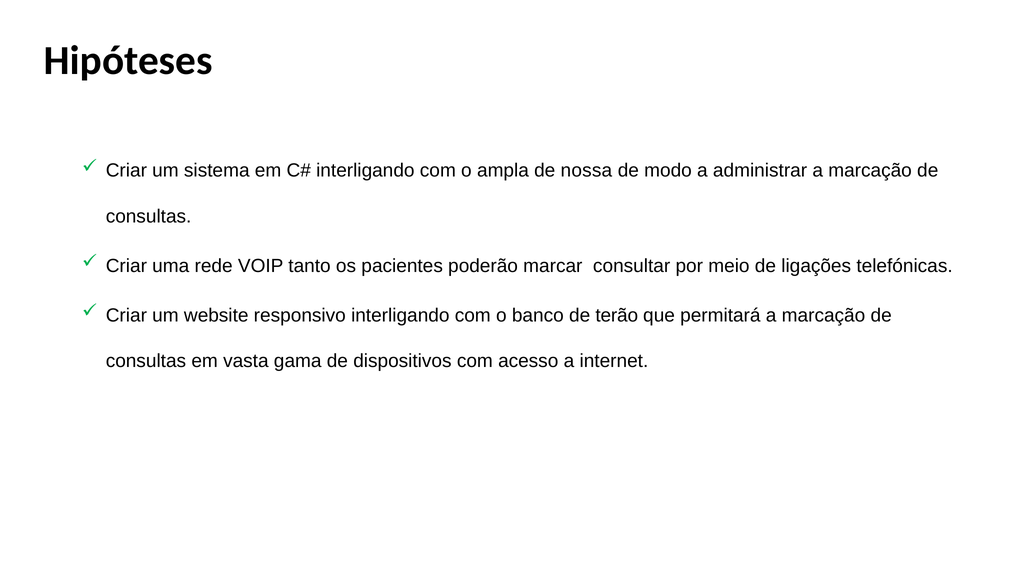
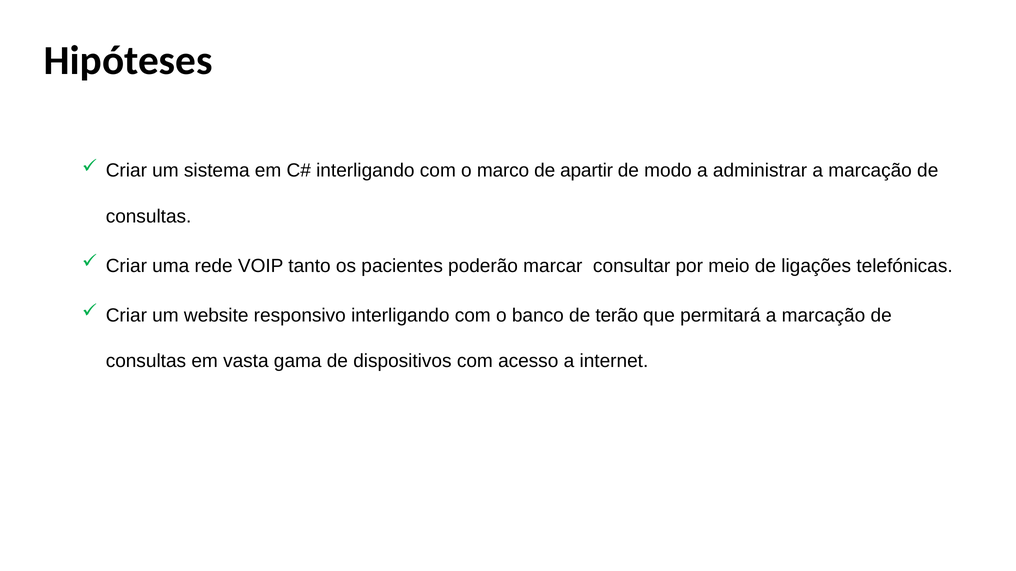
ampla: ampla -> marco
nossa: nossa -> apartir
